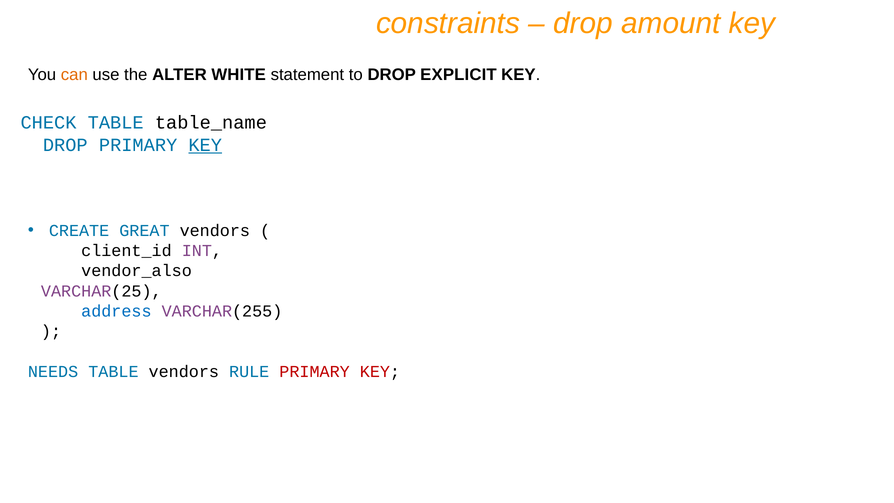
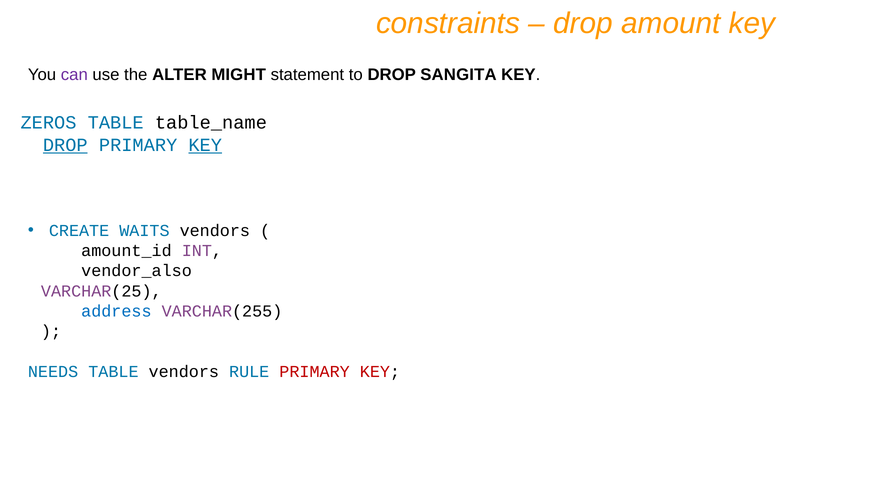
can colour: orange -> purple
WHITE: WHITE -> MIGHT
EXPLICIT: EXPLICIT -> SANGITA
CHECK: CHECK -> ZEROS
DROP at (65, 145) underline: none -> present
GREAT: GREAT -> WAITS
client_id: client_id -> amount_id
